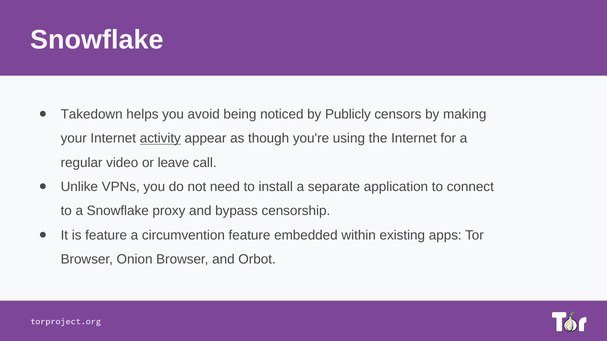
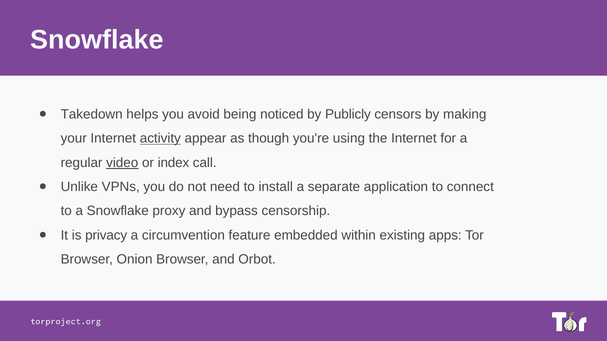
video underline: none -> present
leave: leave -> index
is feature: feature -> privacy
